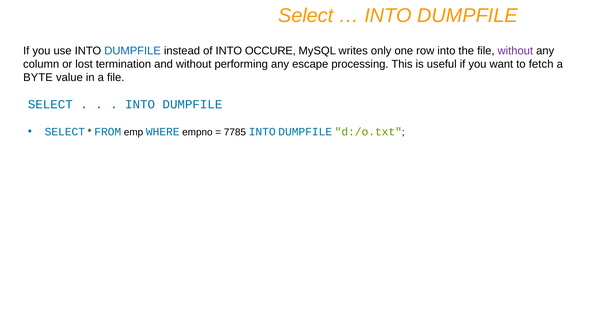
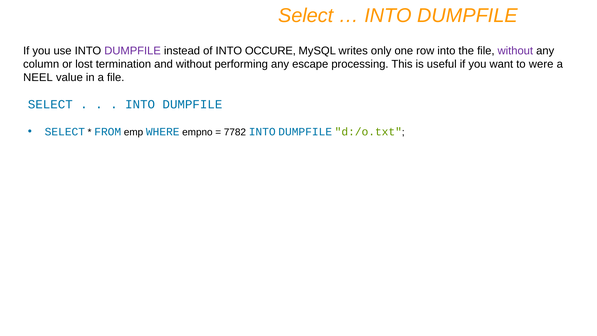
DUMPFILE at (133, 51) colour: blue -> purple
fetch: fetch -> were
BYTE: BYTE -> NEEL
7785: 7785 -> 7782
